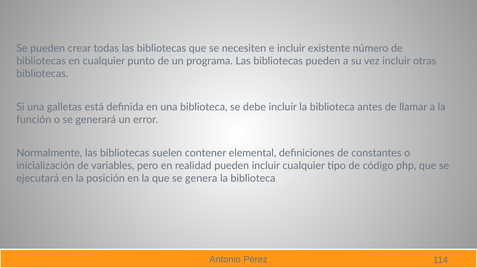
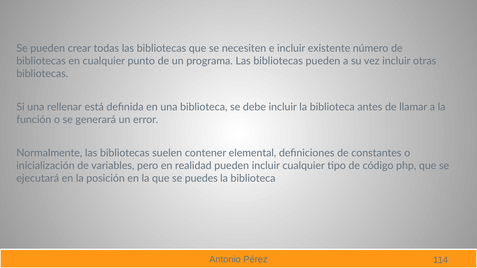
galletas: galletas -> rellenar
genera: genera -> puedes
